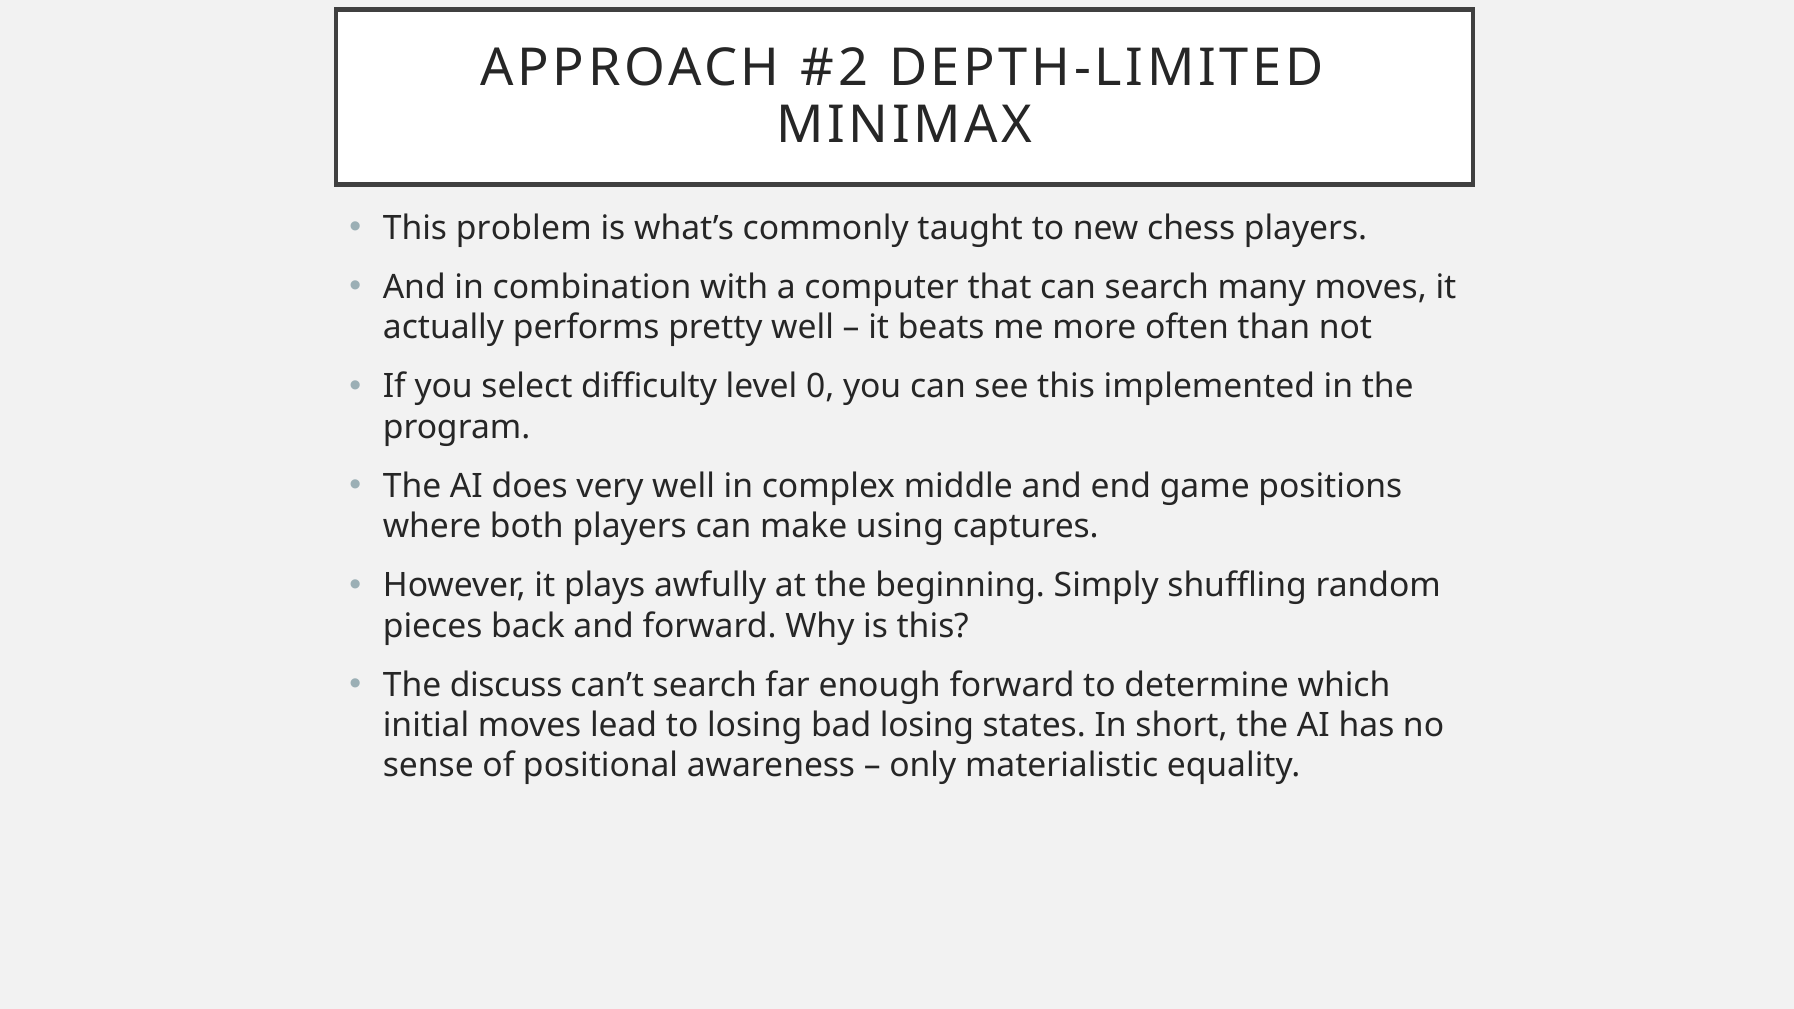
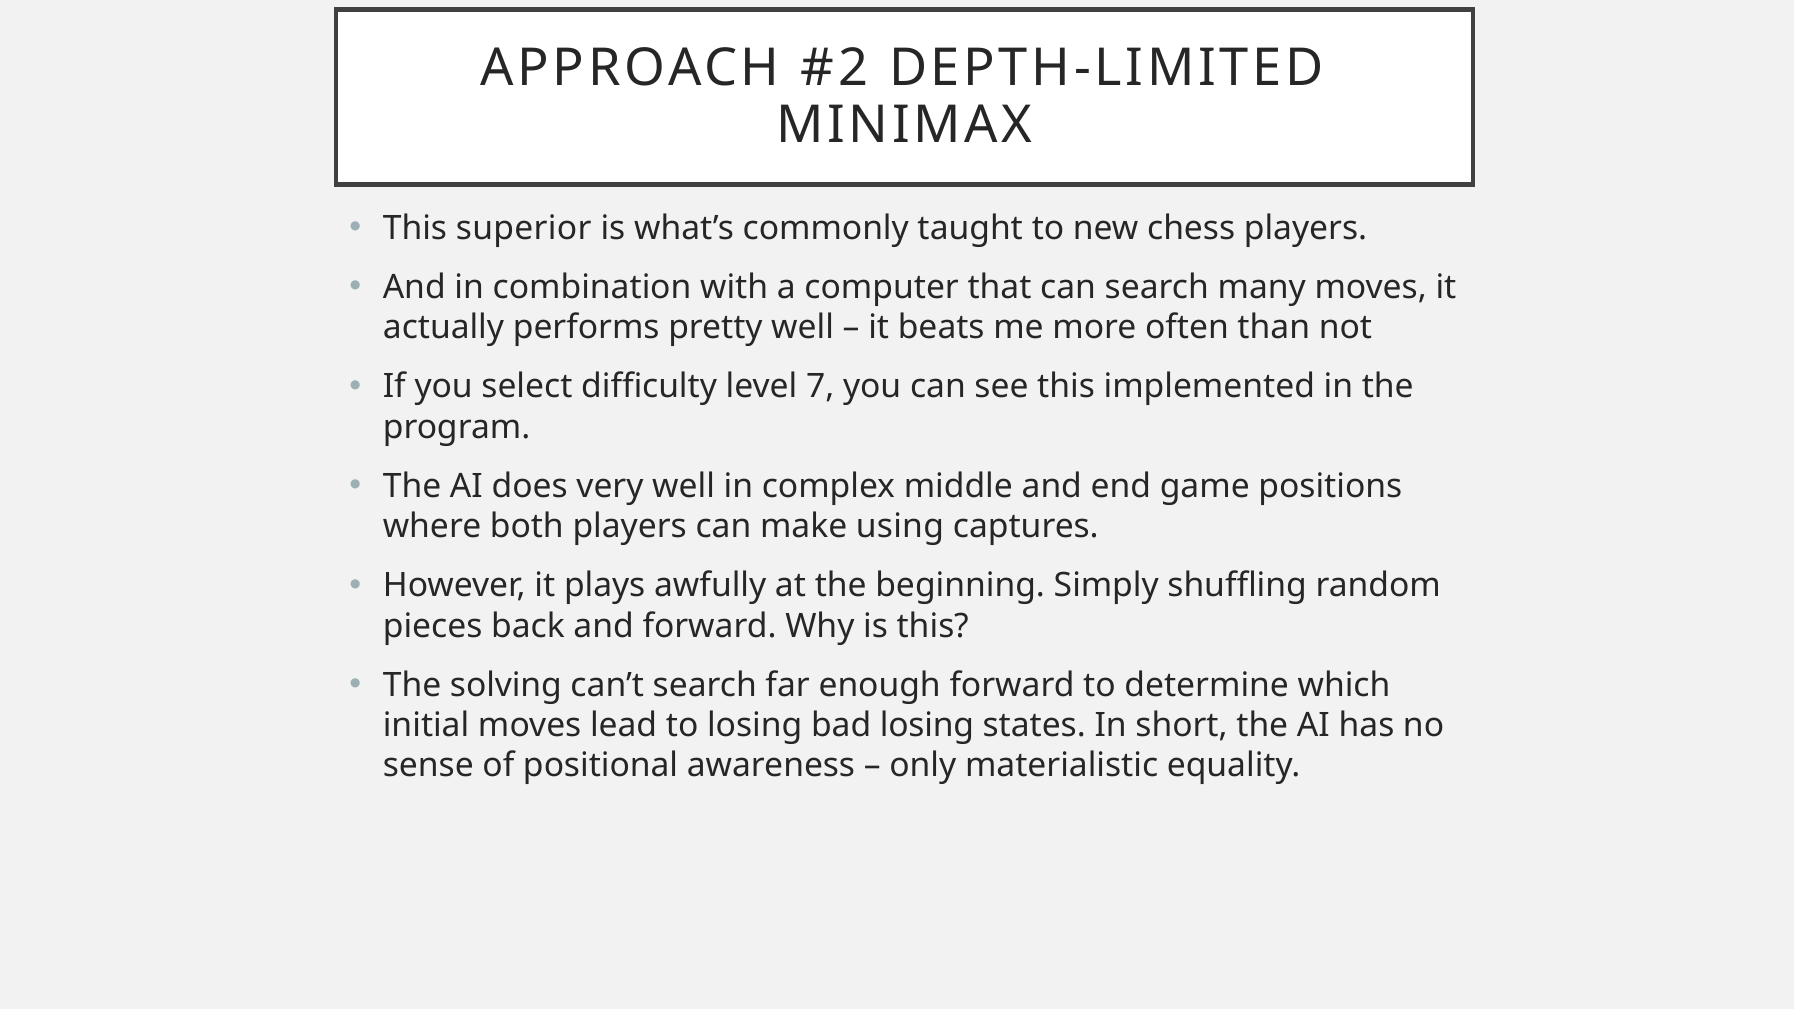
problem: problem -> superior
0: 0 -> 7
discuss: discuss -> solving
